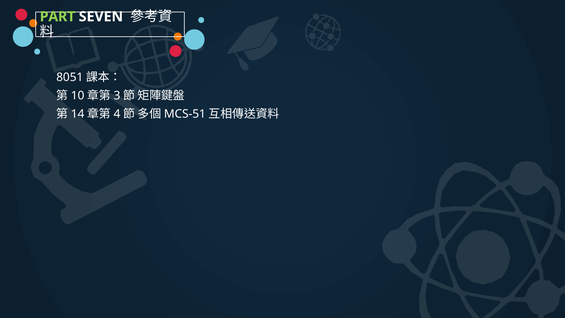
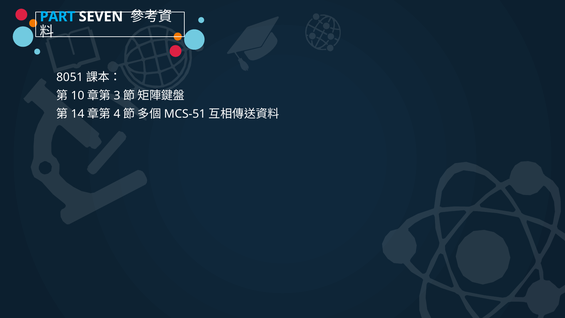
PART colour: light green -> light blue
